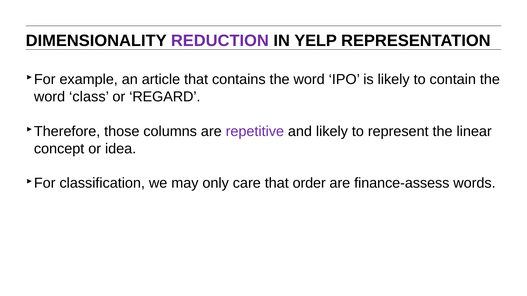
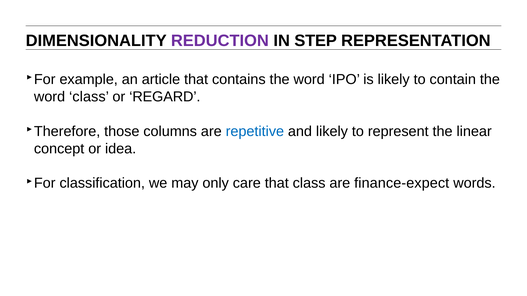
YELP: YELP -> STEP
repetitive colour: purple -> blue
that order: order -> class
finance-assess: finance-assess -> finance-expect
